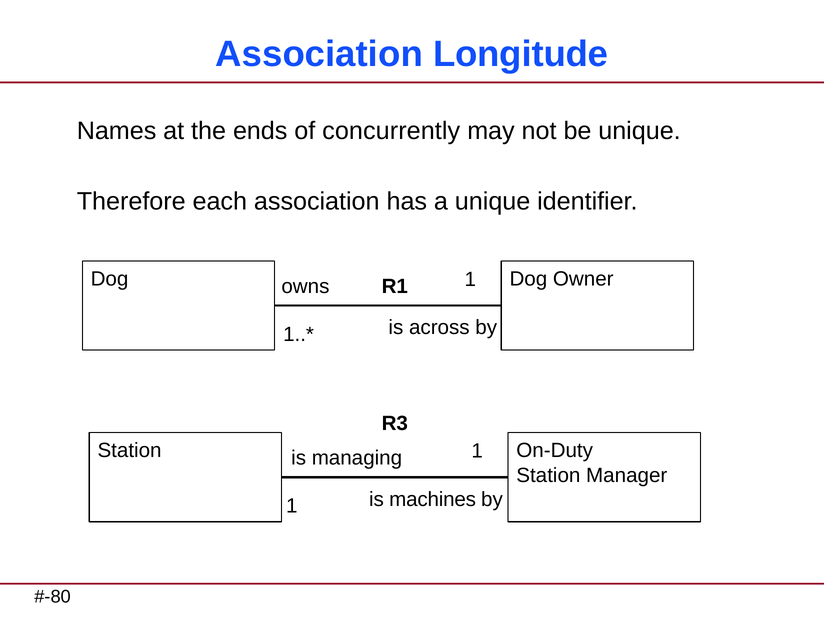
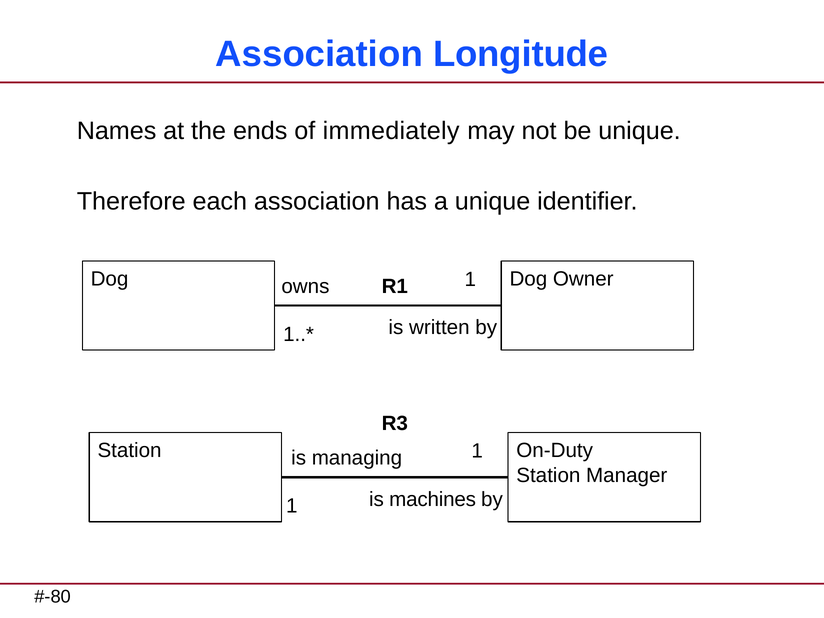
concurrently: concurrently -> immediately
across: across -> written
